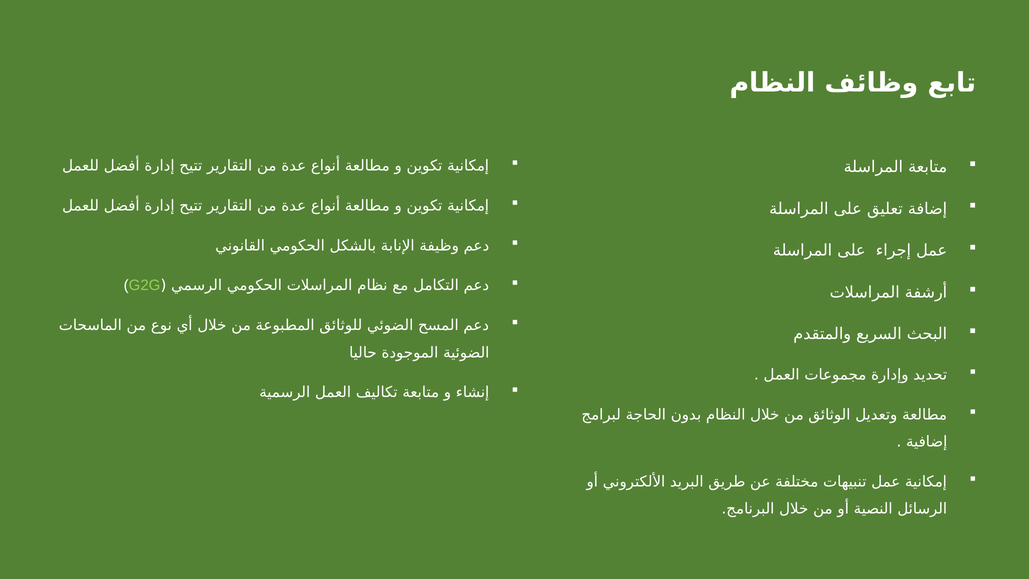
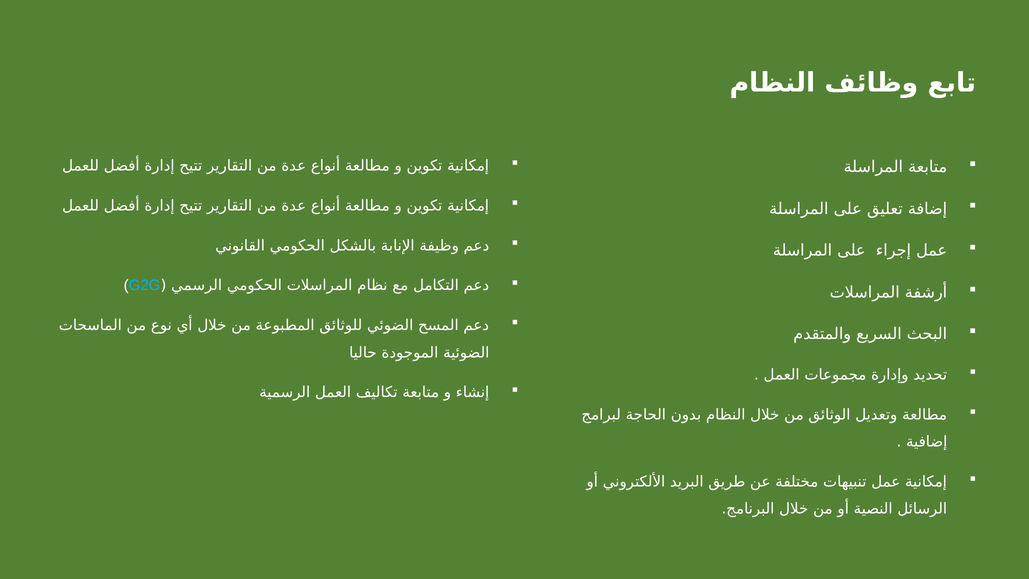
G2G colour: light green -> light blue
